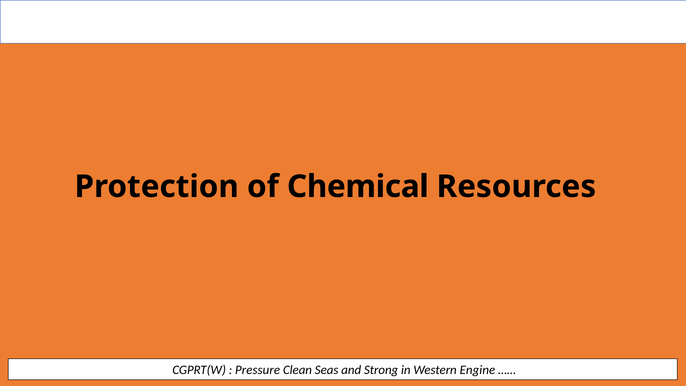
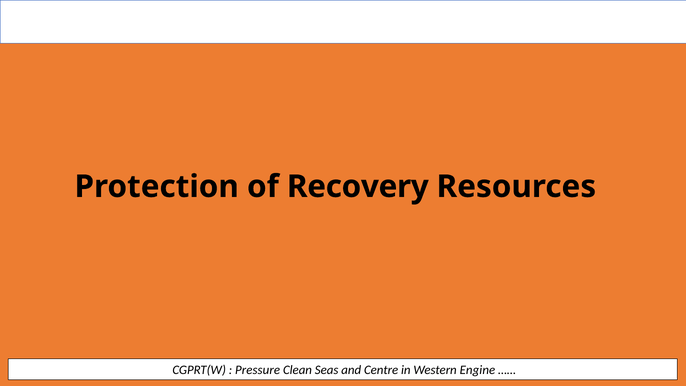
Chemical: Chemical -> Recovery
Strong: Strong -> Centre
